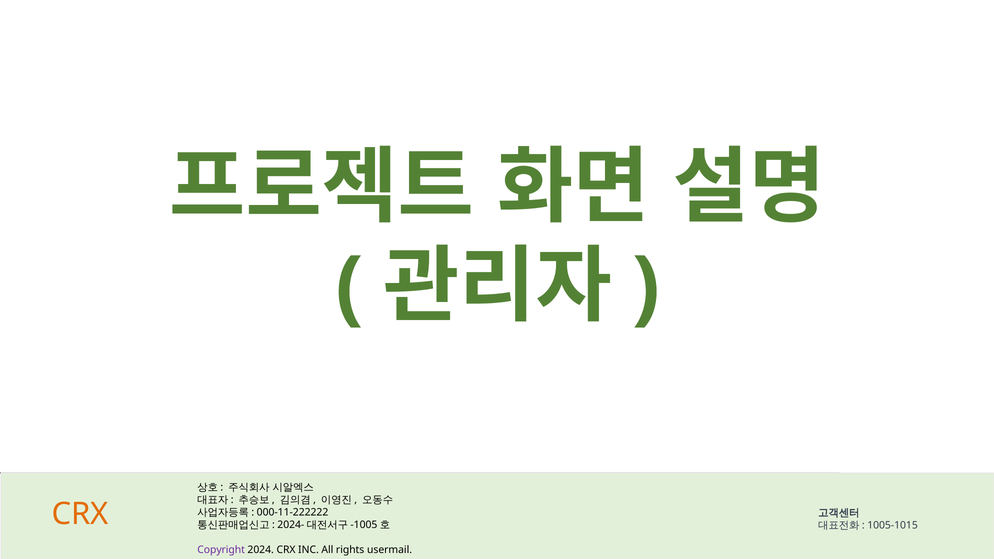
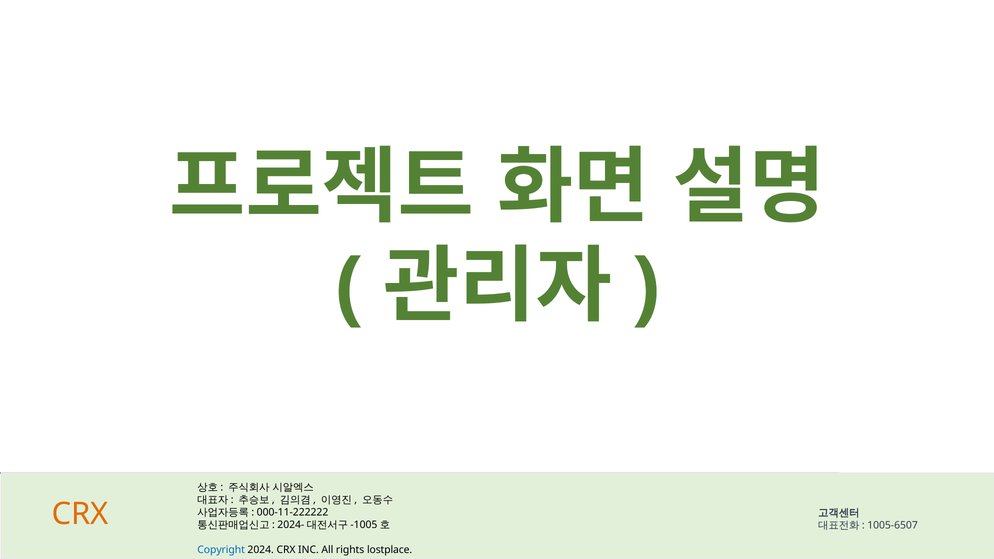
1005-1015: 1005-1015 -> 1005-6507
Copyright colour: purple -> blue
usermail: usermail -> lostplace
